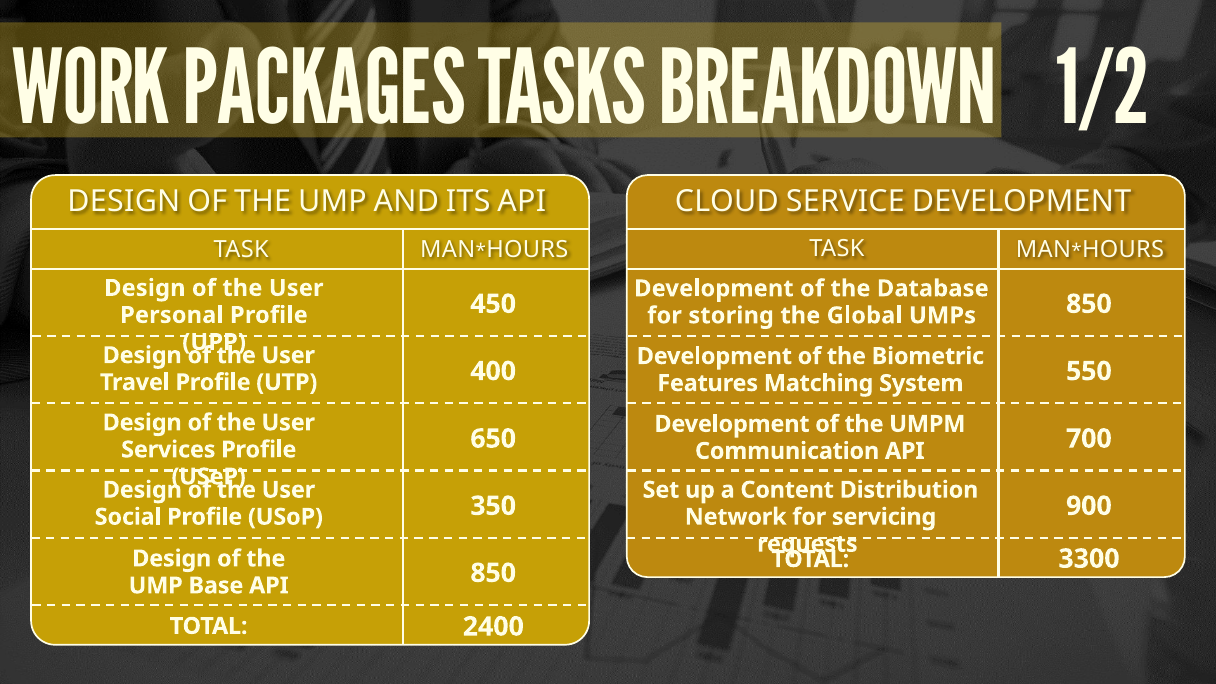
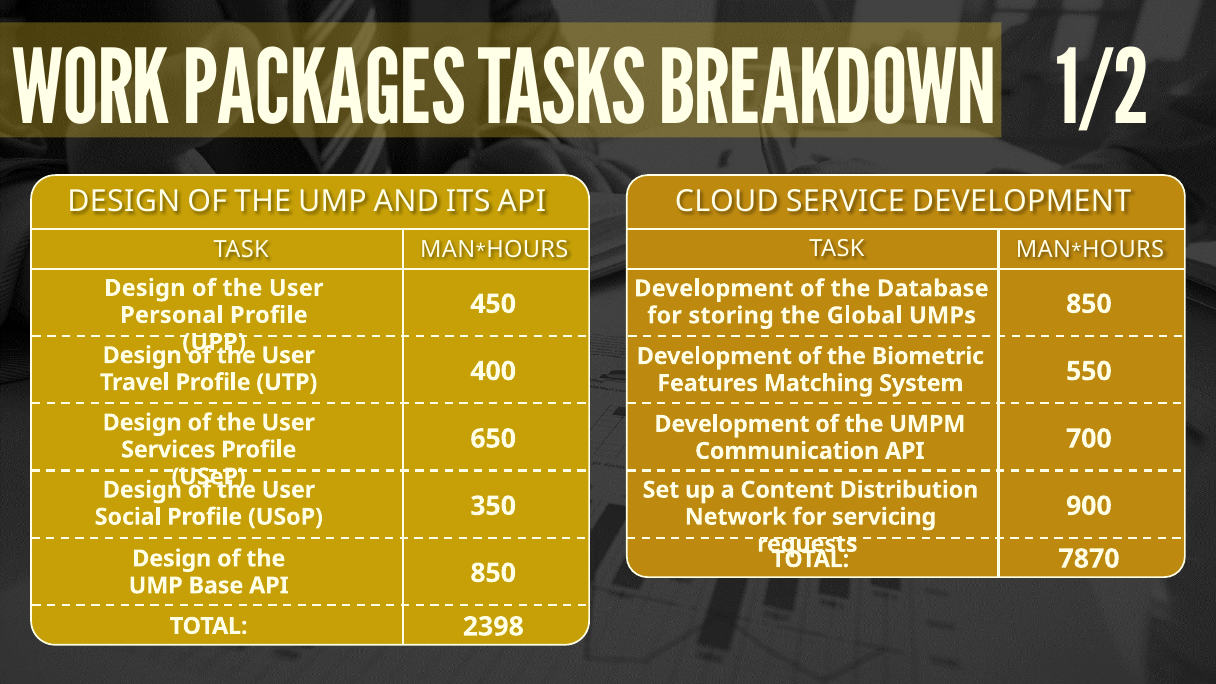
3300: 3300 -> 7870
2400: 2400 -> 2398
